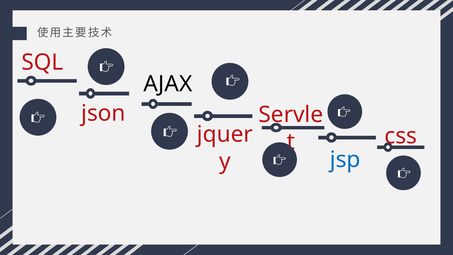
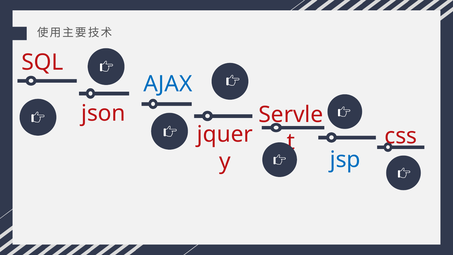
AJAX colour: black -> blue
